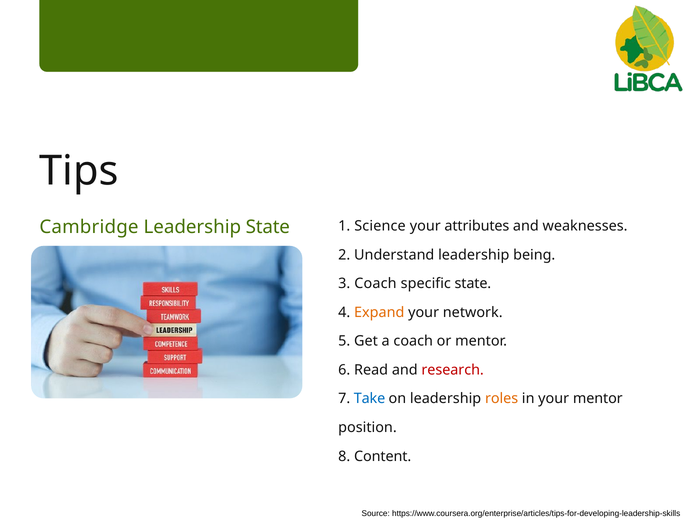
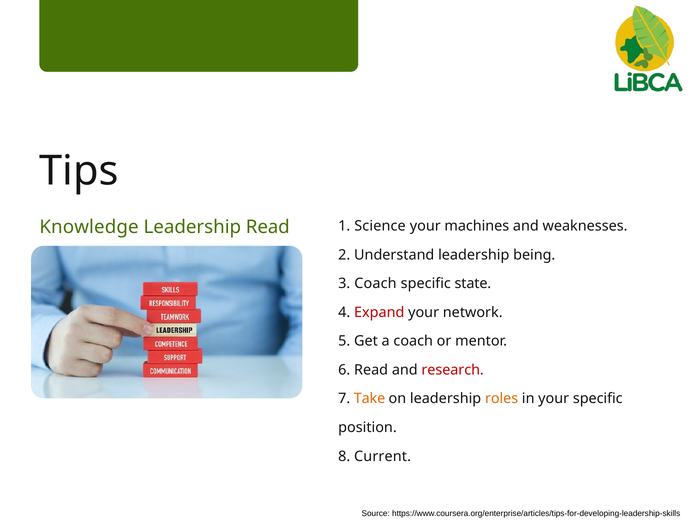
Cambridge: Cambridge -> Knowledge
Leadership State: State -> Read
attributes: attributes -> machines
Expand colour: orange -> red
Take colour: blue -> orange
your mentor: mentor -> specific
Content: Content -> Current
